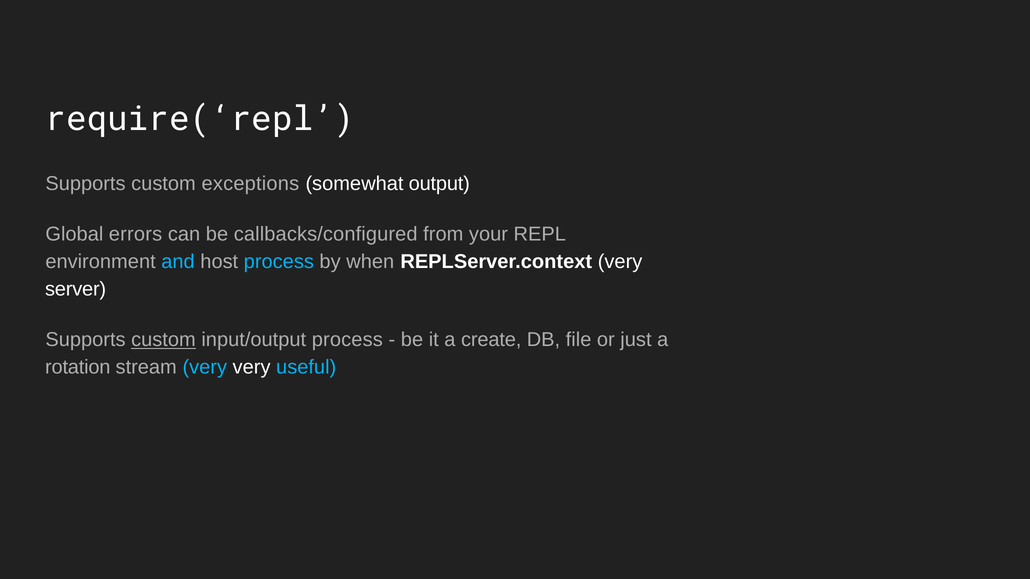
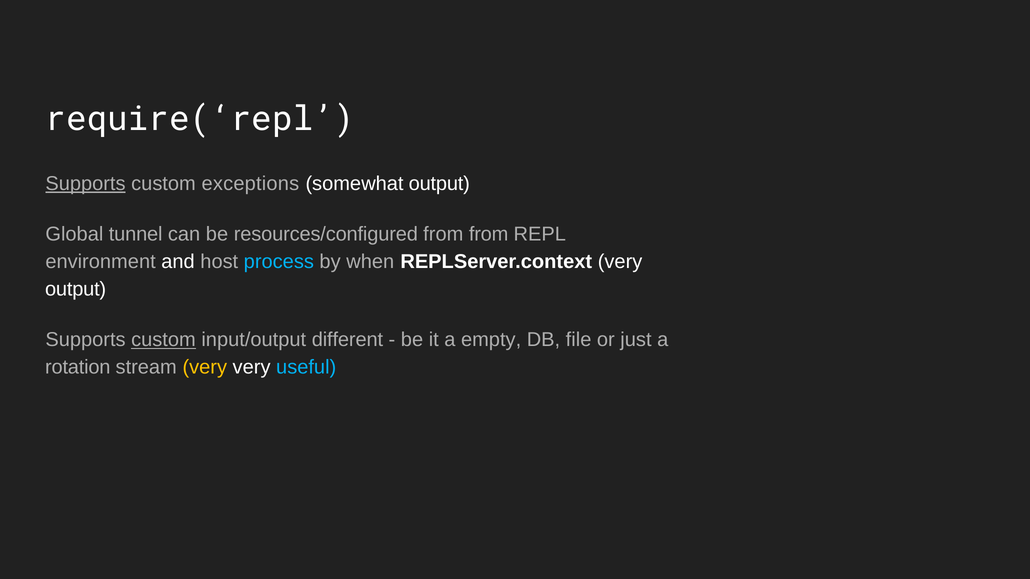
Supports at (85, 184) underline: none -> present
errors: errors -> tunnel
callbacks/configured: callbacks/configured -> resources/configured
from your: your -> from
and colour: light blue -> white
server at (76, 290): server -> output
input/output process: process -> different
create: create -> empty
very at (205, 368) colour: light blue -> yellow
